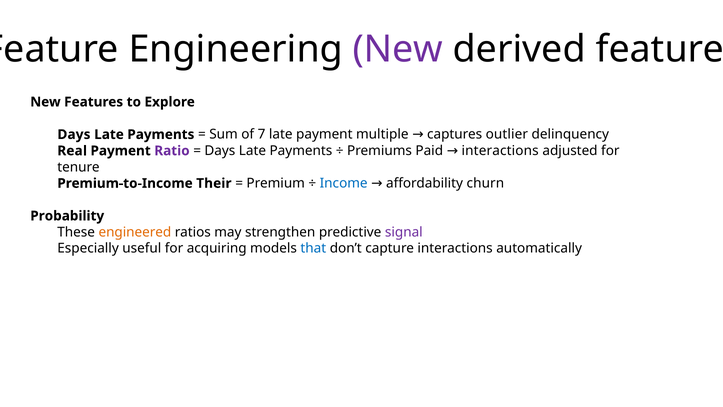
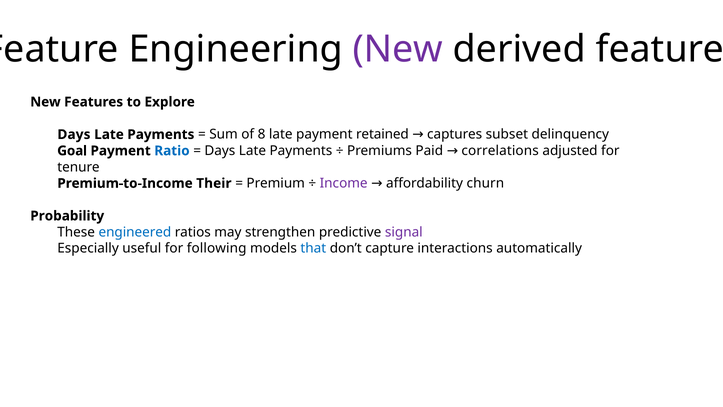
7: 7 -> 8
multiple: multiple -> retained
outlier: outlier -> subset
Real: Real -> Goal
Ratio colour: purple -> blue
Paid interactions: interactions -> correlations
Income colour: blue -> purple
engineered colour: orange -> blue
acquiring: acquiring -> following
